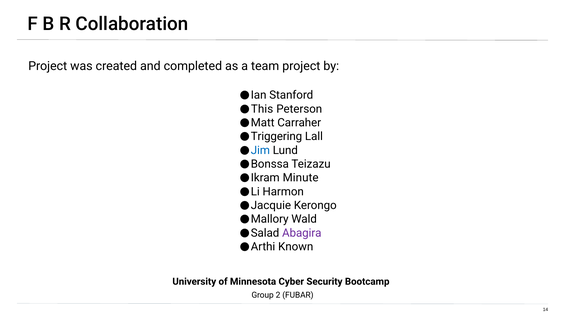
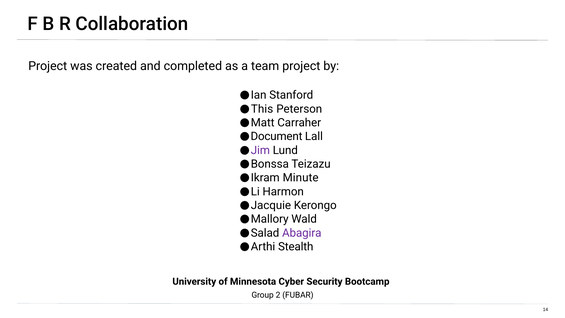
Triggering: Triggering -> Document
Jim colour: blue -> purple
Known: Known -> Stealth
